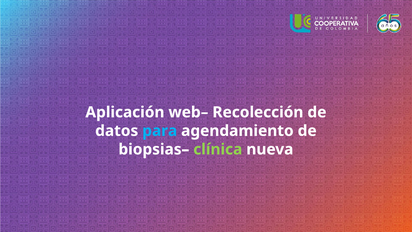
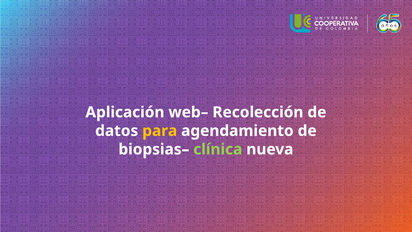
para colour: light blue -> yellow
